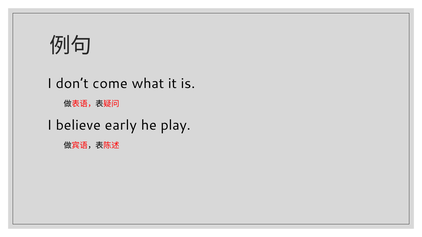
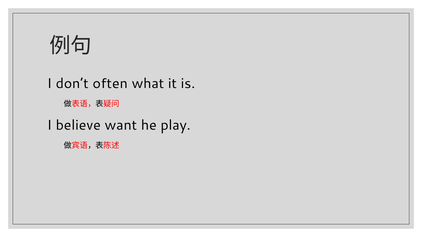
come: come -> often
early: early -> want
